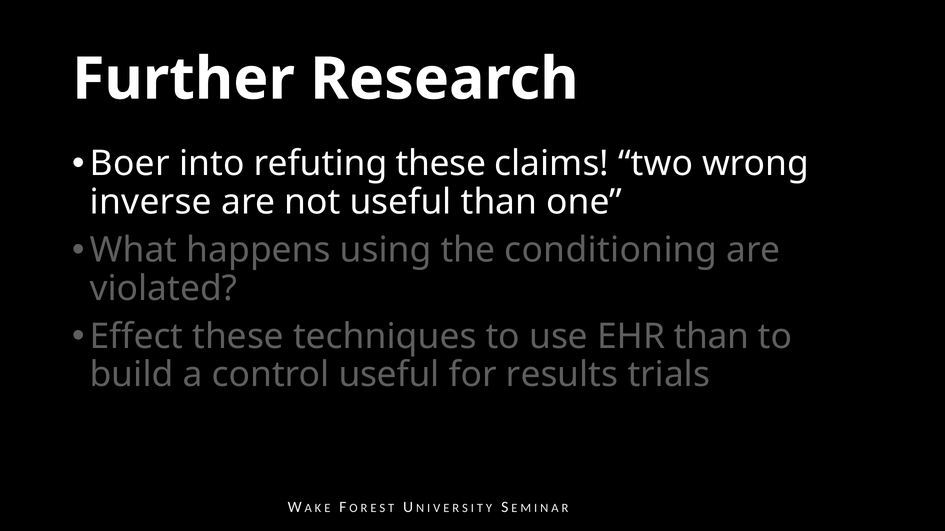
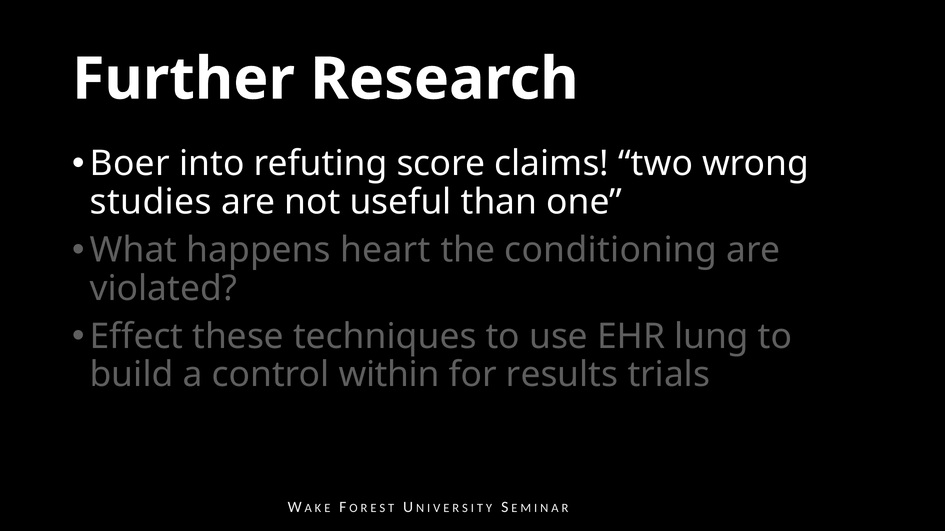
refuting these: these -> score
inverse: inverse -> studies
using: using -> heart
EHR than: than -> lung
control useful: useful -> within
